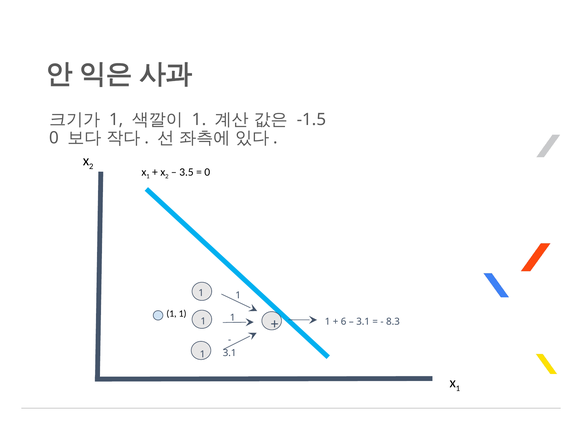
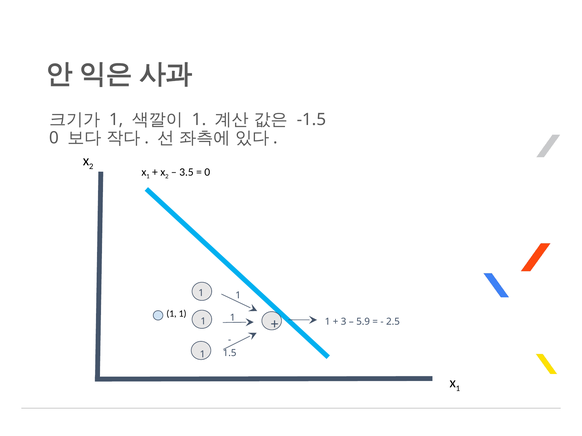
6: 6 -> 3
3.1 at (363, 322): 3.1 -> 5.9
8.3: 8.3 -> 2.5
3.1 at (230, 353): 3.1 -> 1.5
